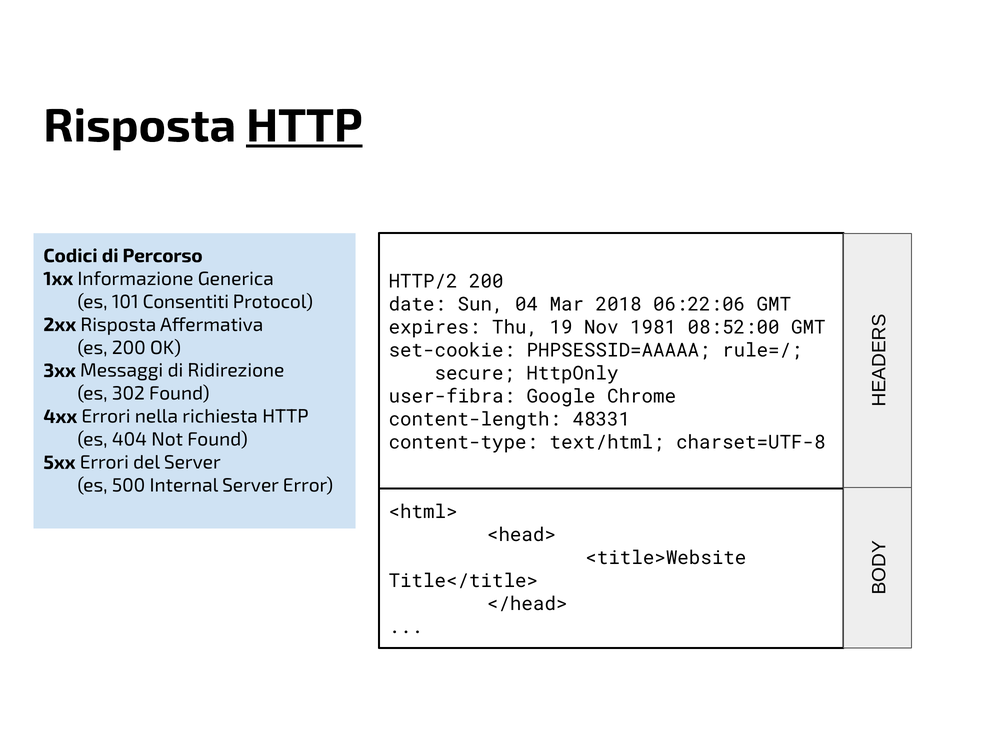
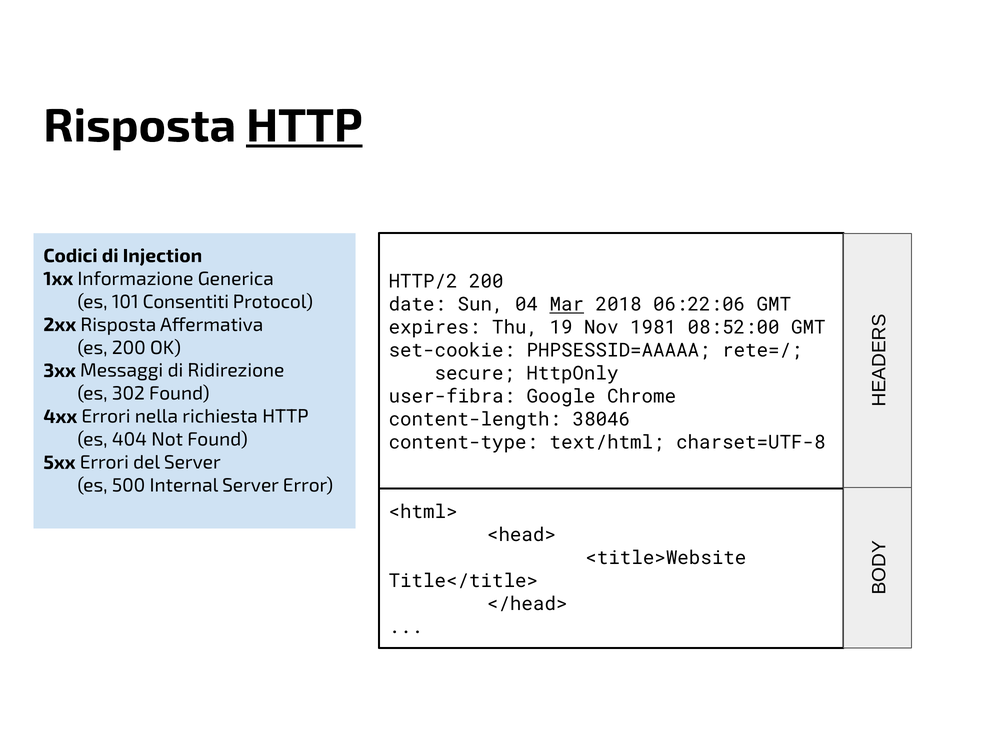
Percorso: Percorso -> Injection
Mar underline: none -> present
rule=/: rule=/ -> rete=/
48331: 48331 -> 38046
